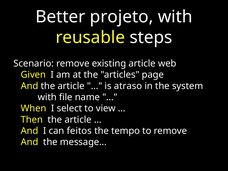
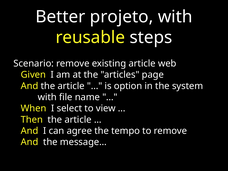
atraso: atraso -> option
feitos: feitos -> agree
